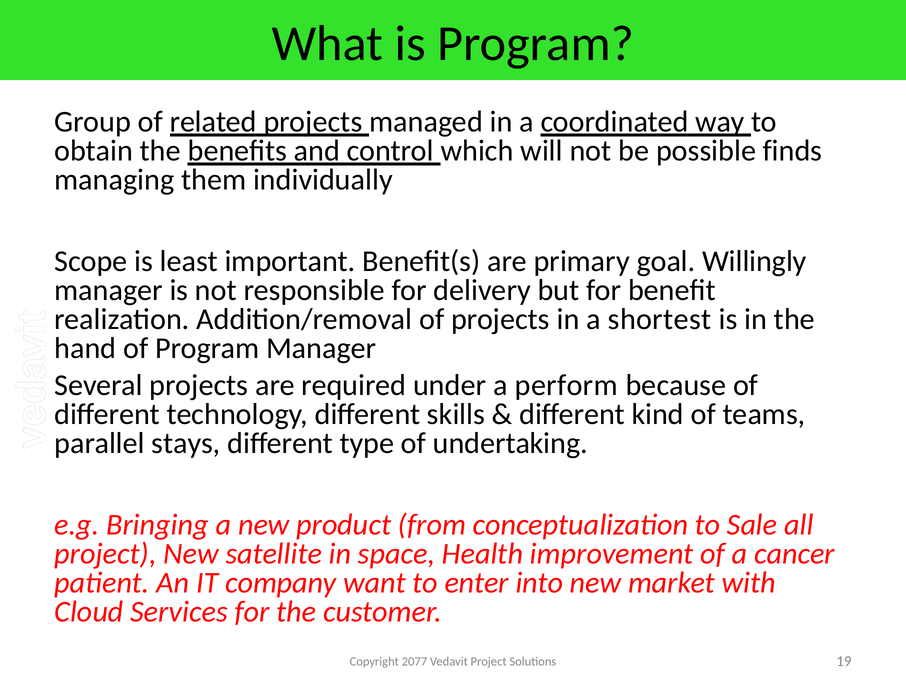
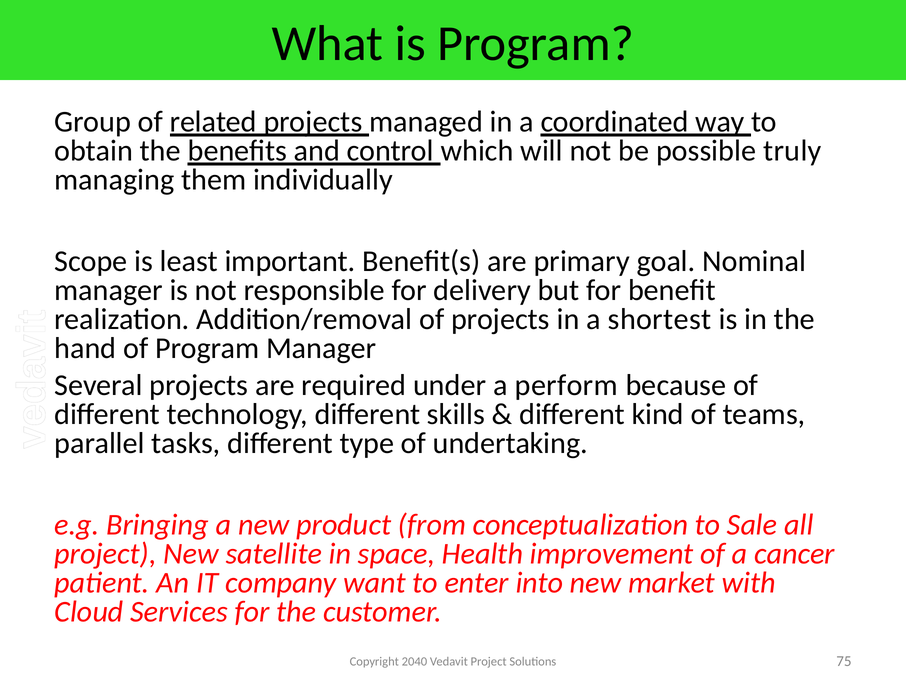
finds: finds -> truly
Willingly: Willingly -> Nominal
stays: stays -> tasks
2077: 2077 -> 2040
19: 19 -> 75
